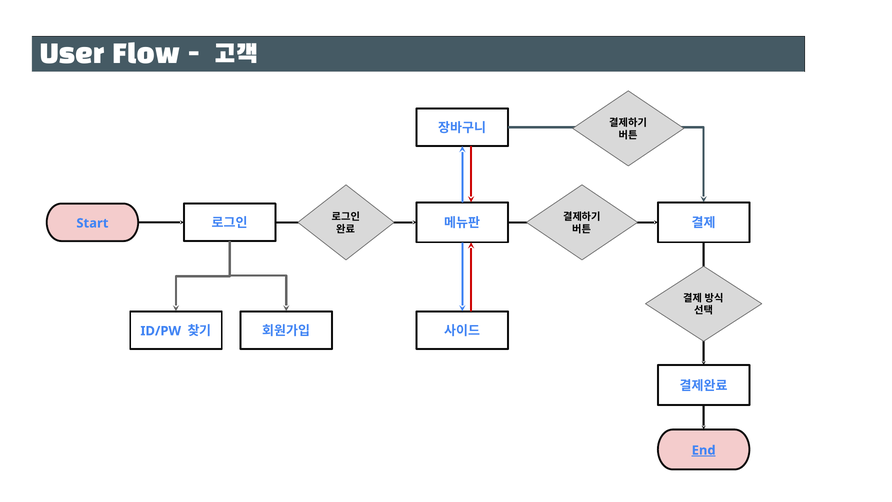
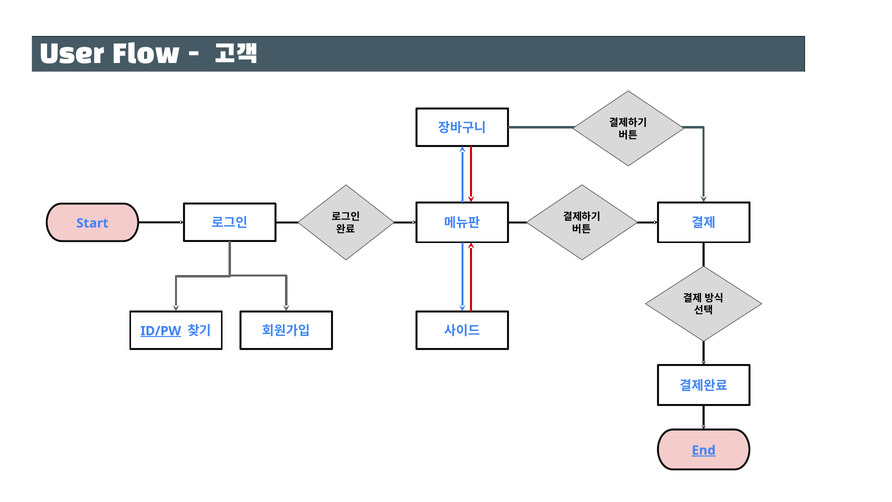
ID/PW underline: none -> present
